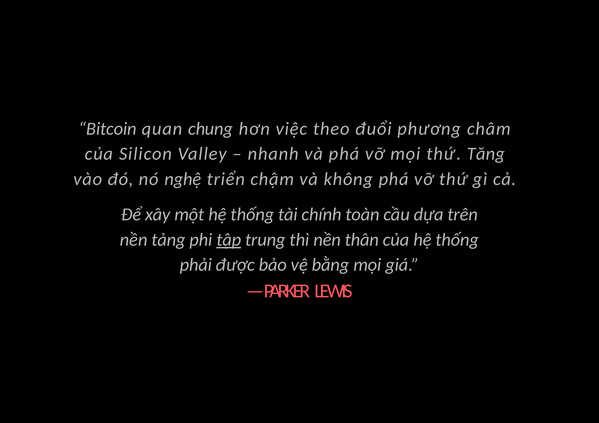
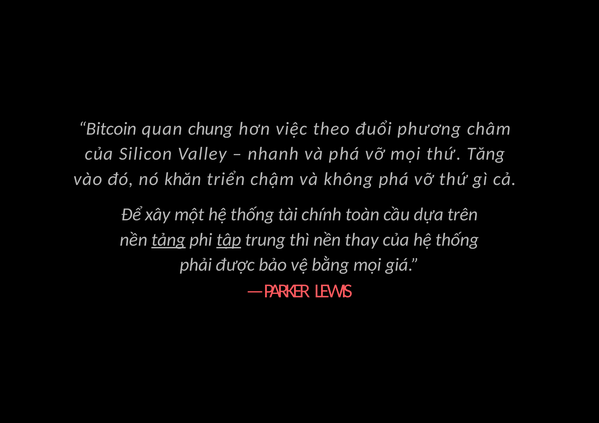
nghệ: nghệ -> khăn
tảng underline: none -> present
thân: thân -> thay
